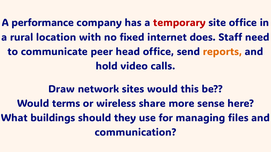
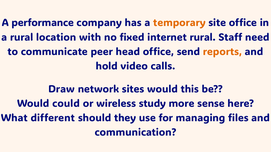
temporary colour: red -> orange
internet does: does -> rural
terms: terms -> could
share: share -> study
buildings: buildings -> different
